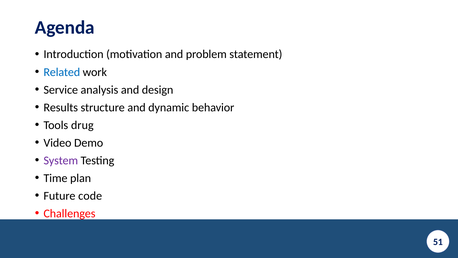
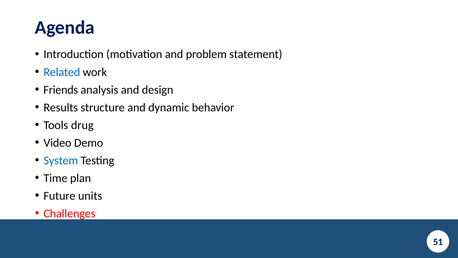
Service: Service -> Friends
System colour: purple -> blue
code: code -> units
